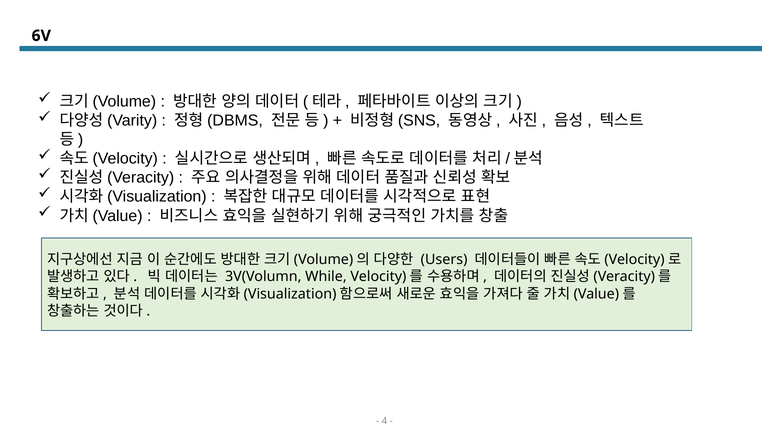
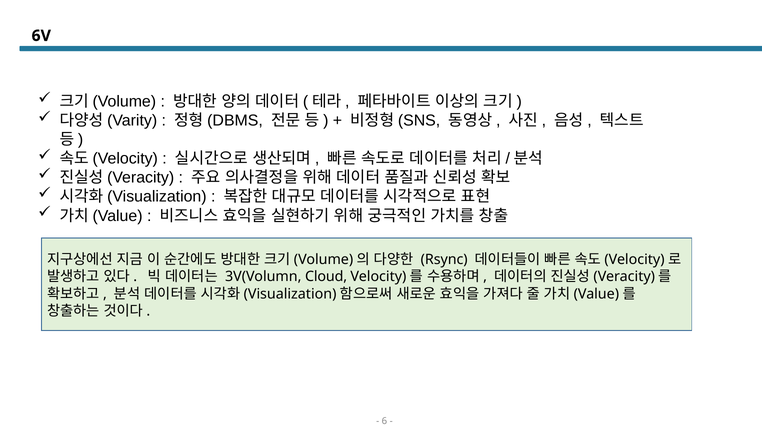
Users: Users -> Rsync
While: While -> Cloud
4: 4 -> 6
